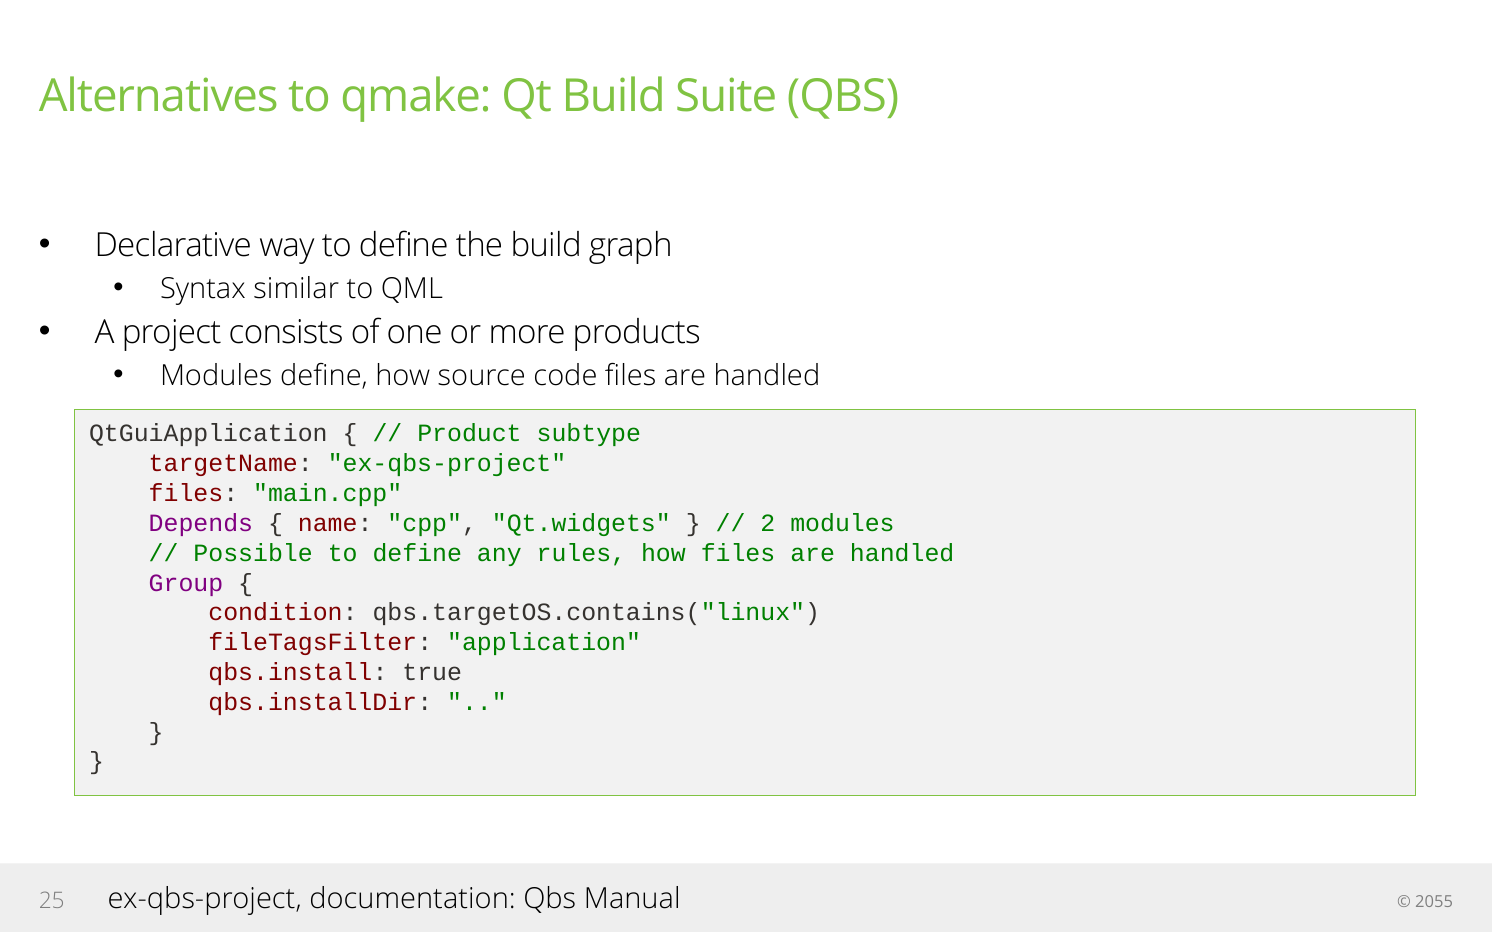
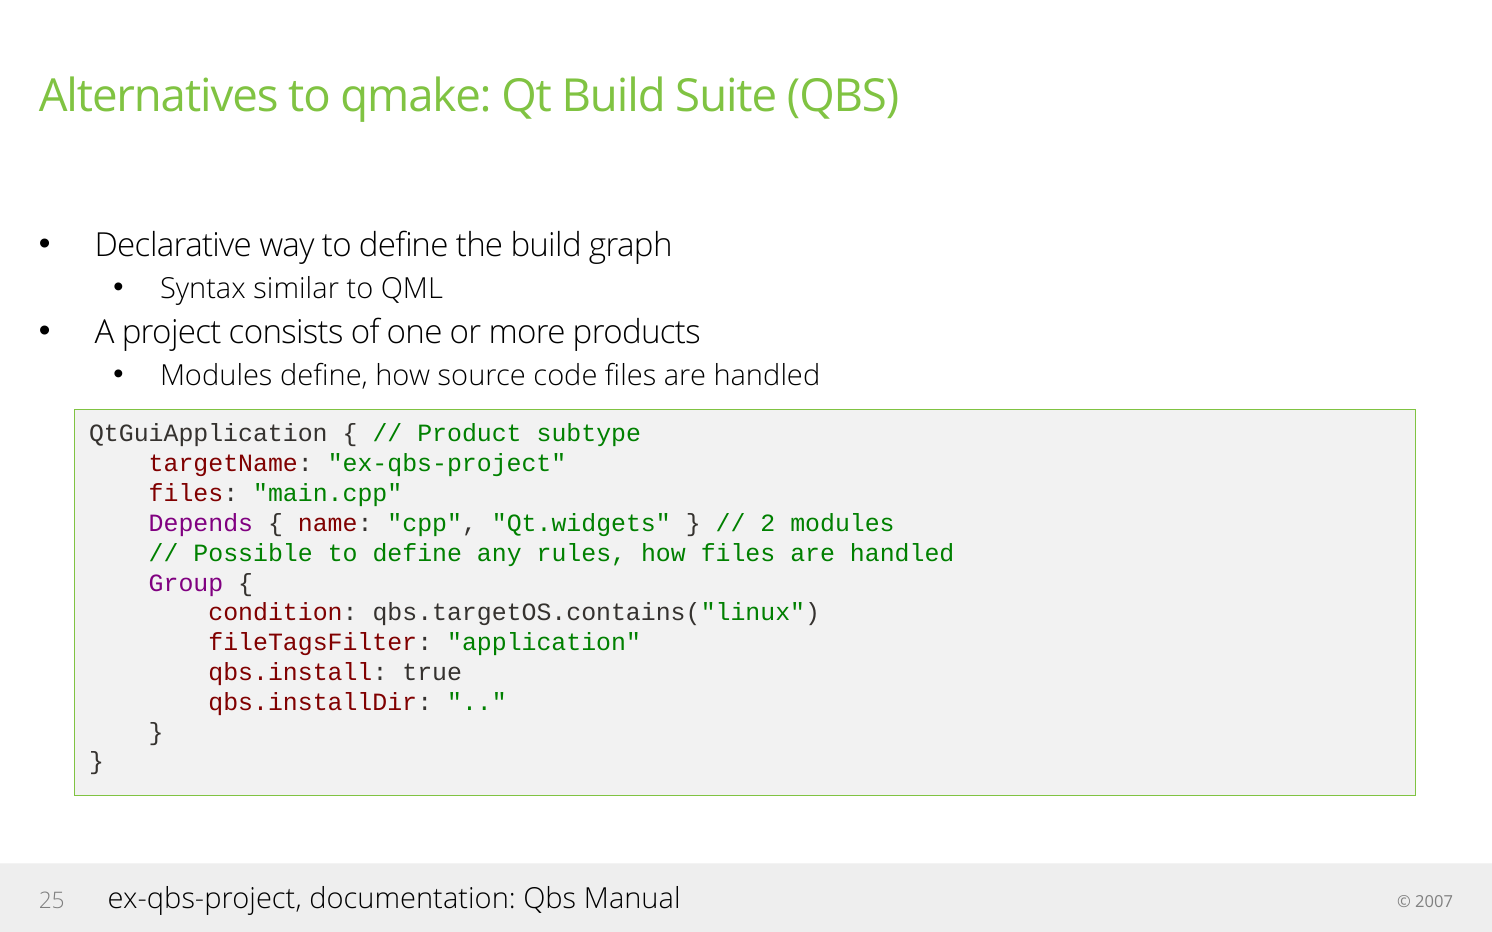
2055: 2055 -> 2007
